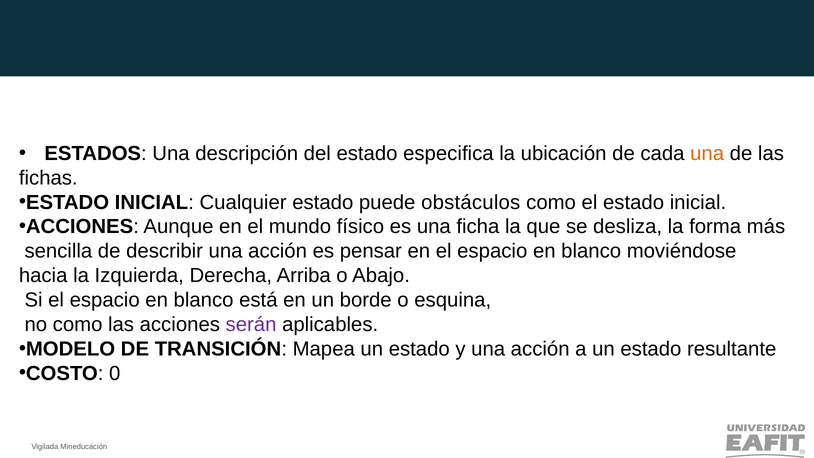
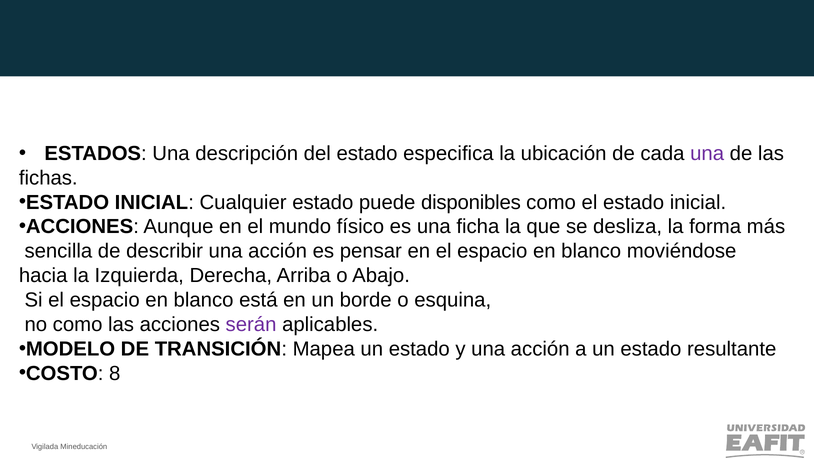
una at (707, 153) colour: orange -> purple
obstáculos: obstáculos -> disponibles
0: 0 -> 8
